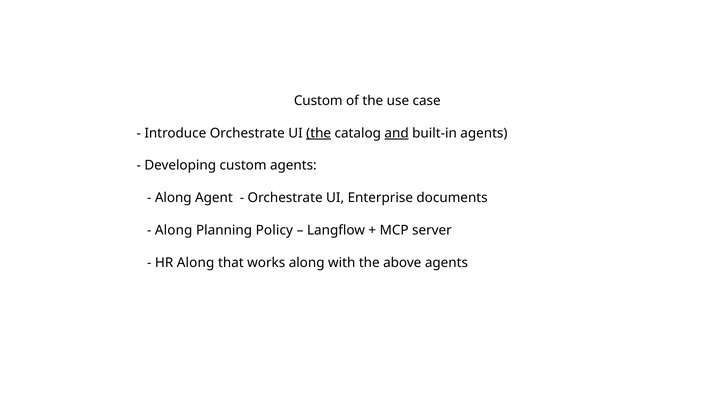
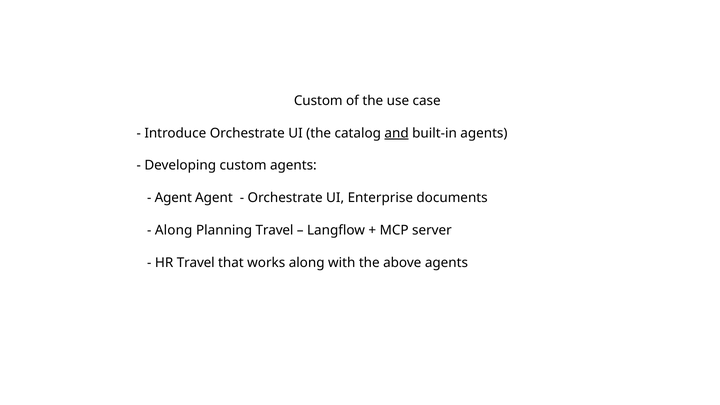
the at (319, 133) underline: present -> none
Along at (173, 198): Along -> Agent
Planning Policy: Policy -> Travel
HR Along: Along -> Travel
